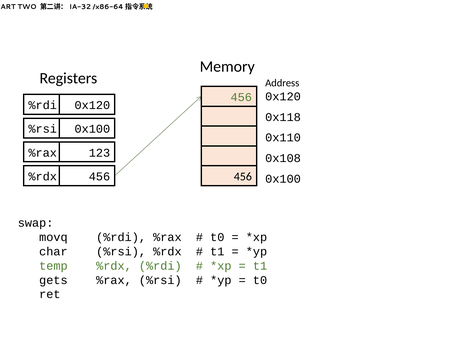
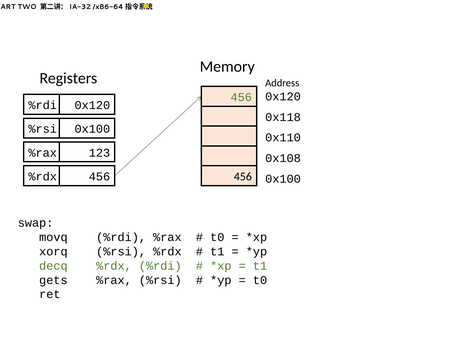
char: char -> xorq
temp: temp -> decq
